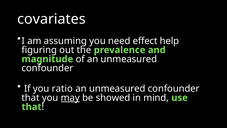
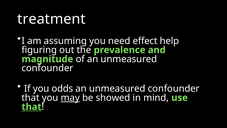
covariates: covariates -> treatment
ratio: ratio -> odds
that at (32, 107) underline: none -> present
